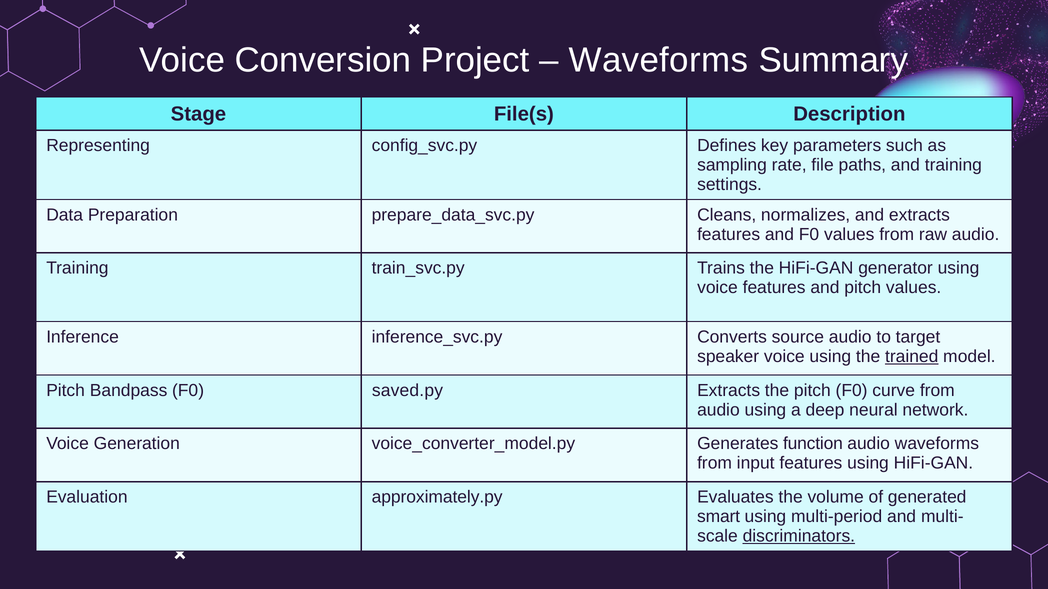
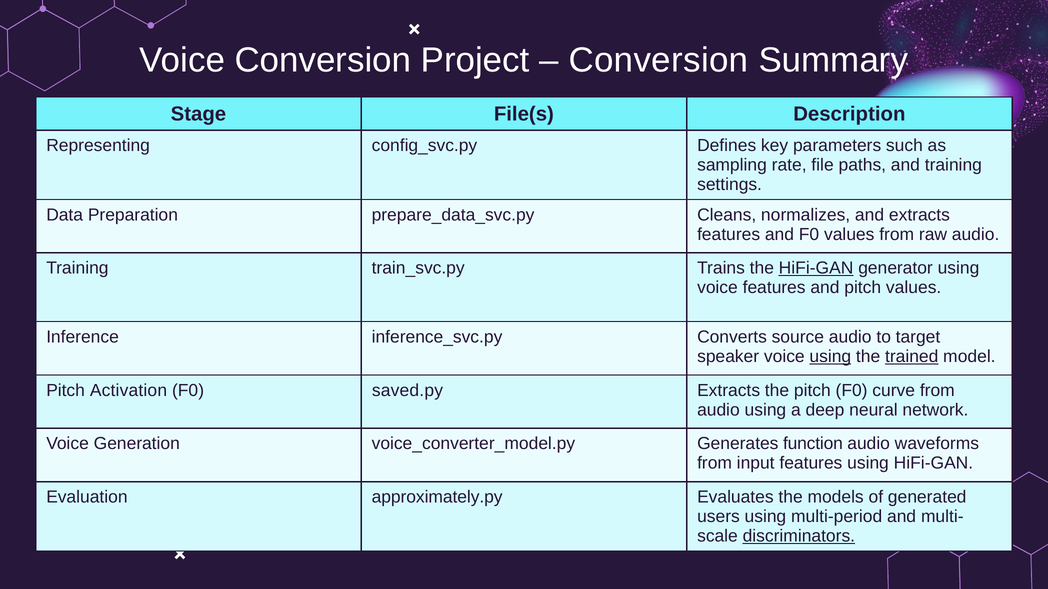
Waveforms at (658, 60): Waveforms -> Conversion
HiFi-GAN at (816, 268) underline: none -> present
using at (830, 357) underline: none -> present
Bandpass: Bandpass -> Activation
volume: volume -> models
smart: smart -> users
